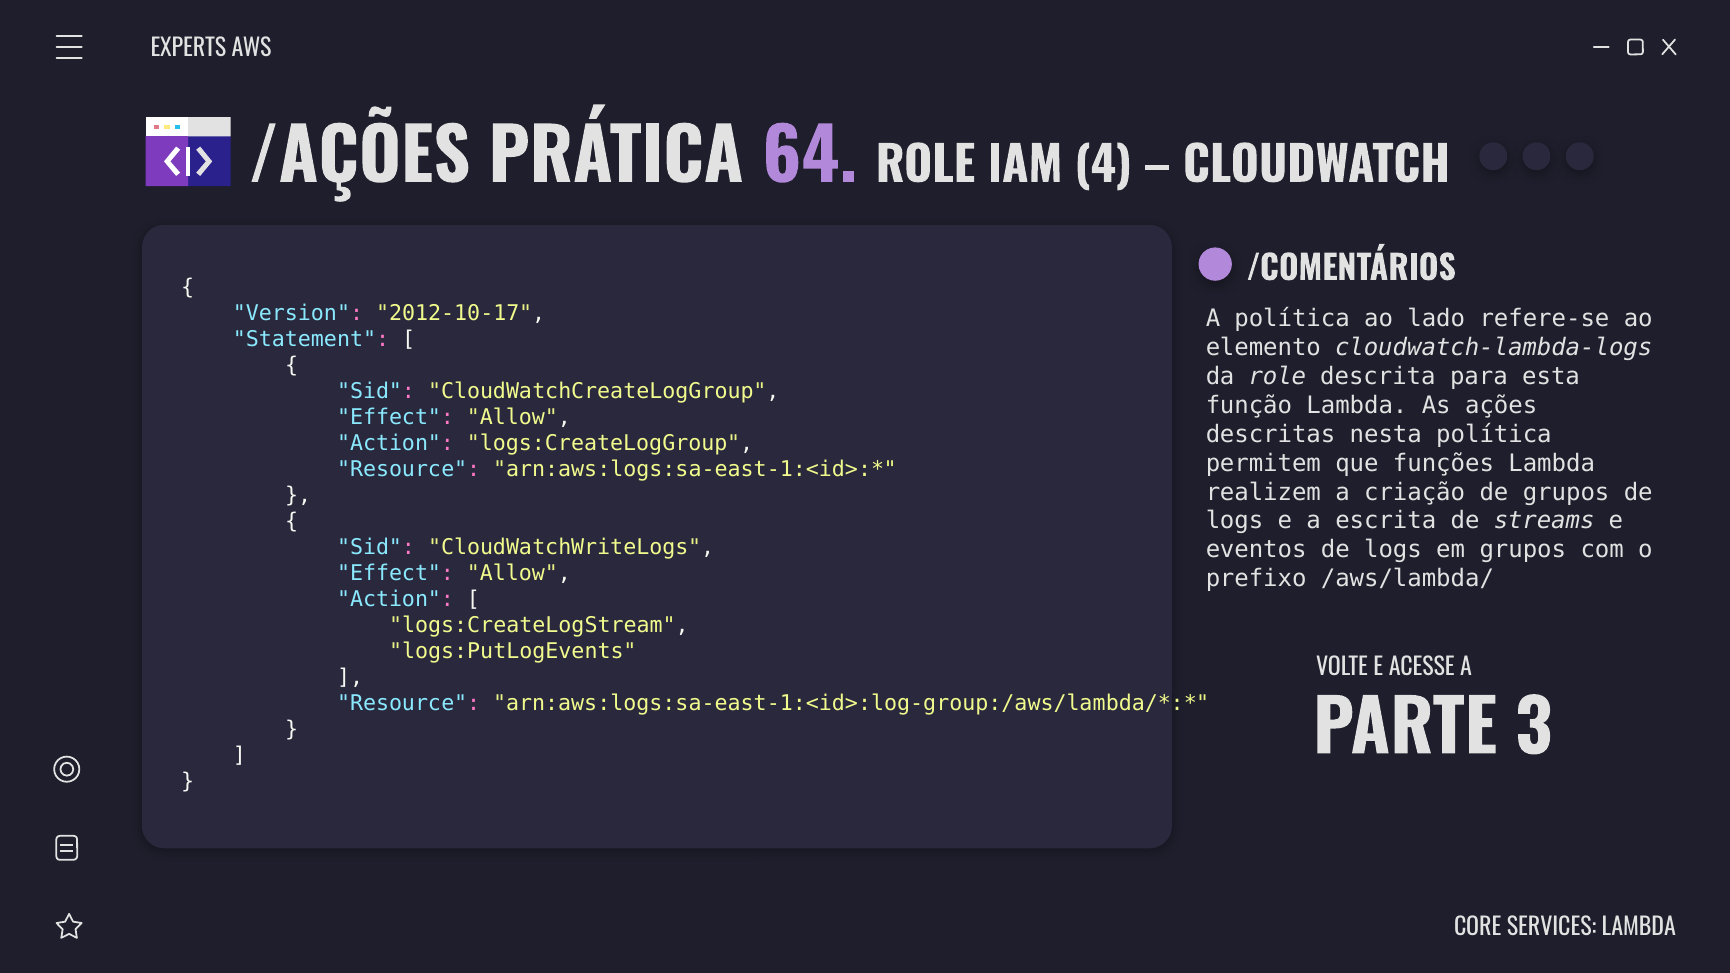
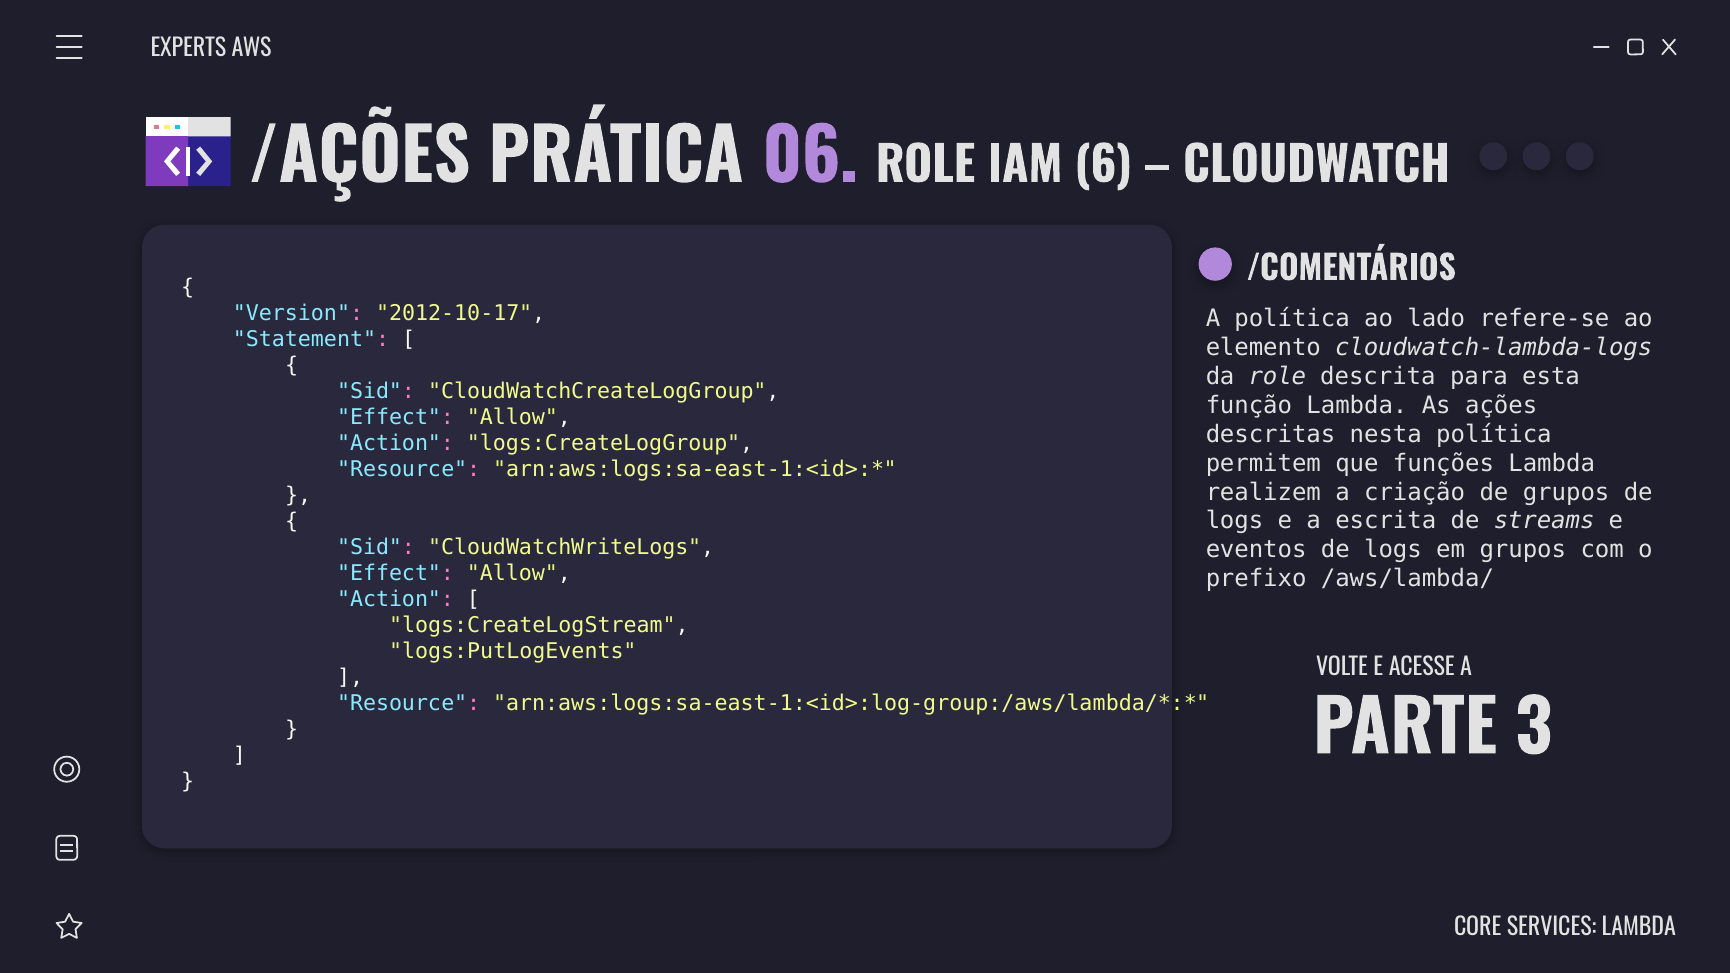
64: 64 -> 06
4: 4 -> 6
